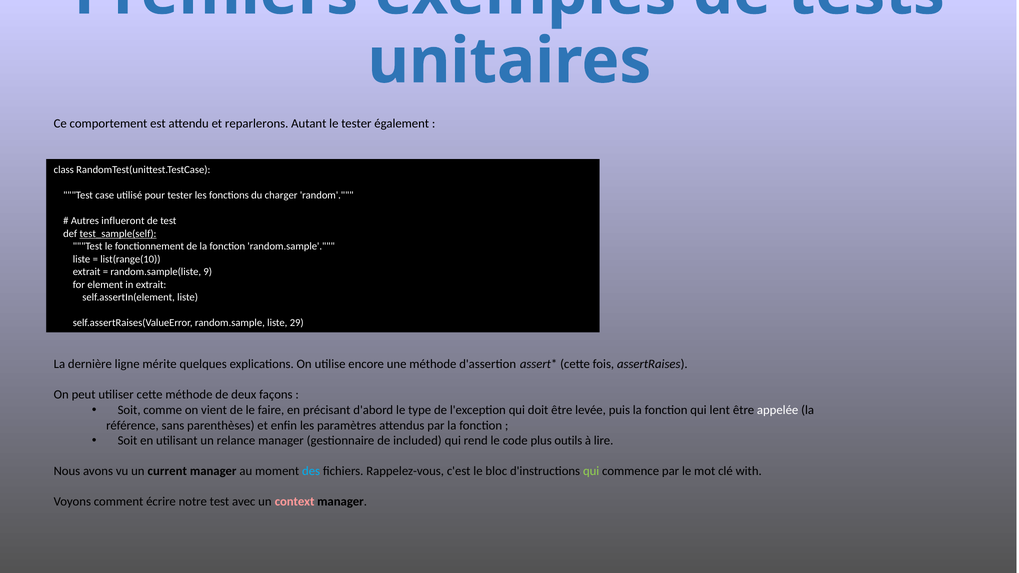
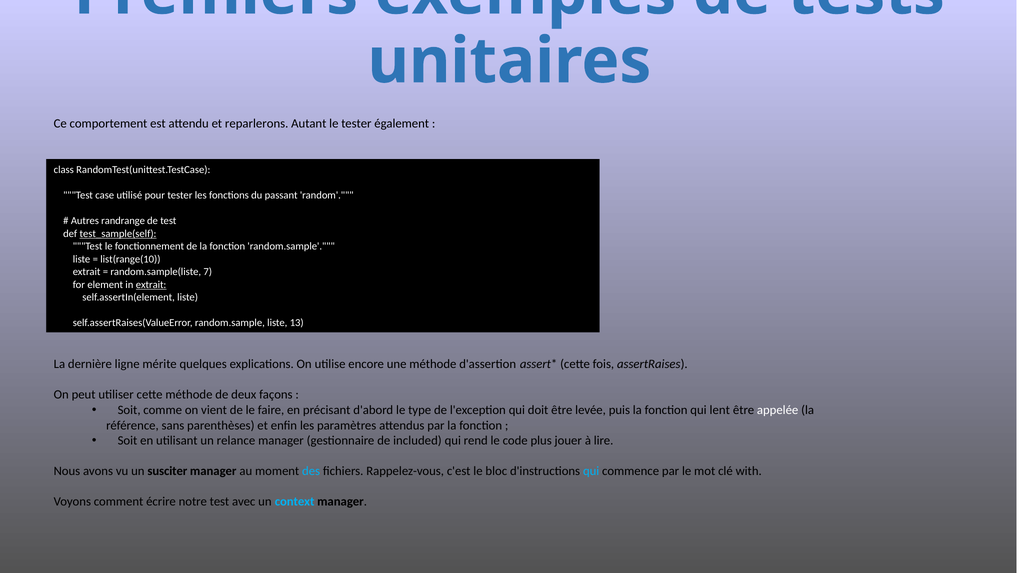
charger: charger -> passant
influeront: influeront -> randrange
9: 9 -> 7
extrait at (151, 285) underline: none -> present
29: 29 -> 13
outils: outils -> jouer
current: current -> susciter
qui at (591, 471) colour: light green -> light blue
context colour: pink -> light blue
